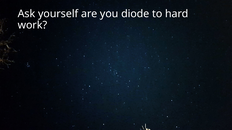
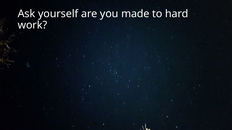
diode: diode -> made
